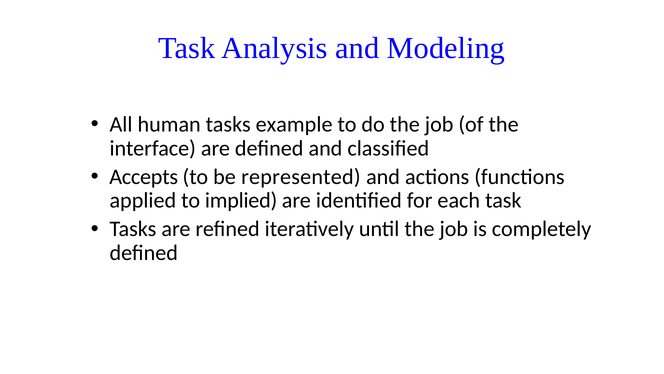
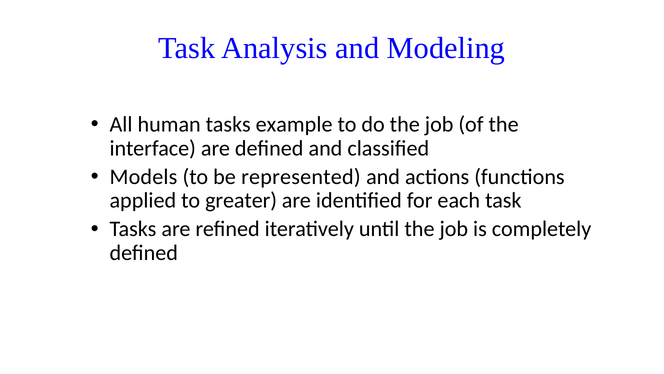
Accepts: Accepts -> Models
implied: implied -> greater
